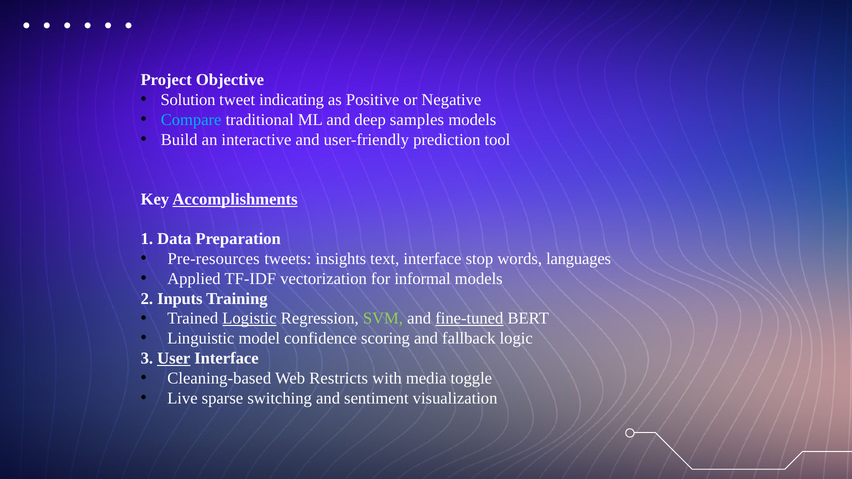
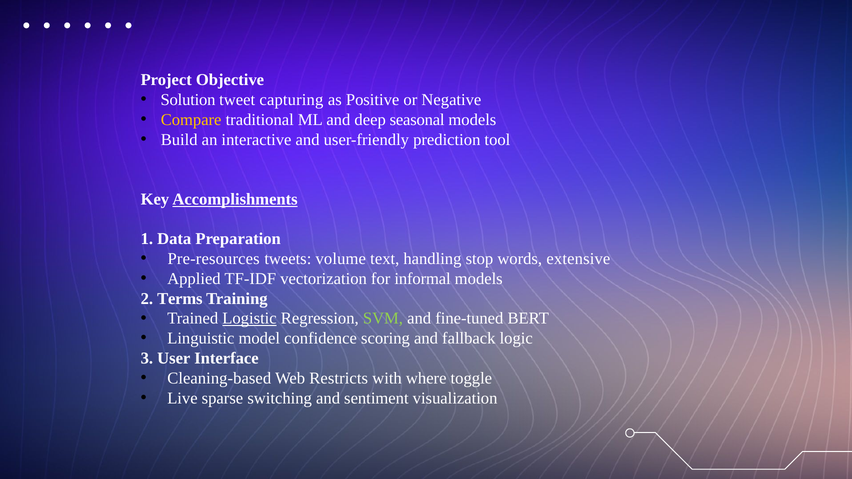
indicating: indicating -> capturing
Compare colour: light blue -> yellow
samples: samples -> seasonal
insights: insights -> volume
text interface: interface -> handling
languages: languages -> extensive
Inputs: Inputs -> Terms
fine-tuned underline: present -> none
User underline: present -> none
media: media -> where
